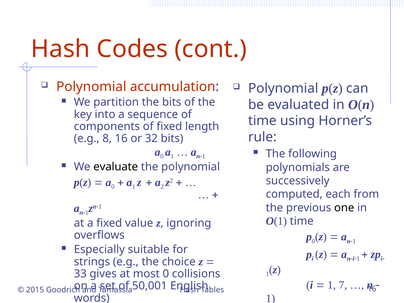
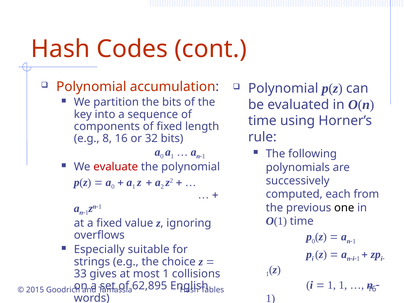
evaluate colour: black -> red
most 0: 0 -> 1
1 7: 7 -> 1
50,001: 50,001 -> 62,895
